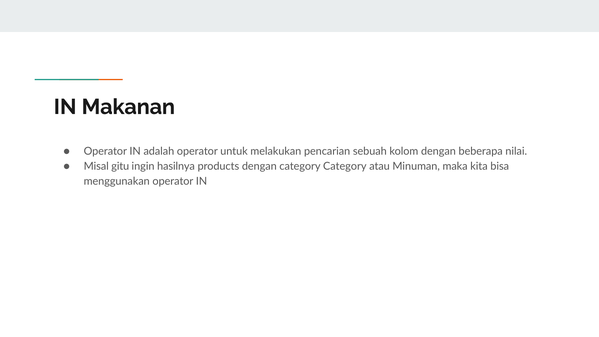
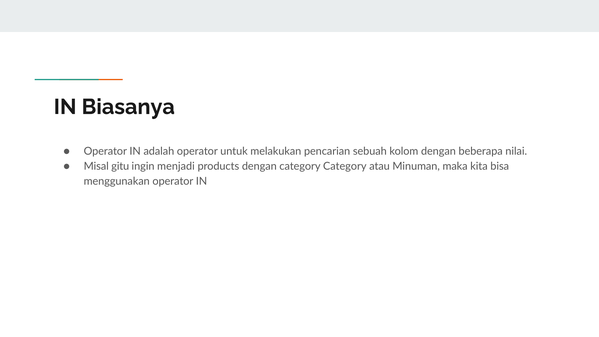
Makanan: Makanan -> Biasanya
hasilnya: hasilnya -> menjadi
